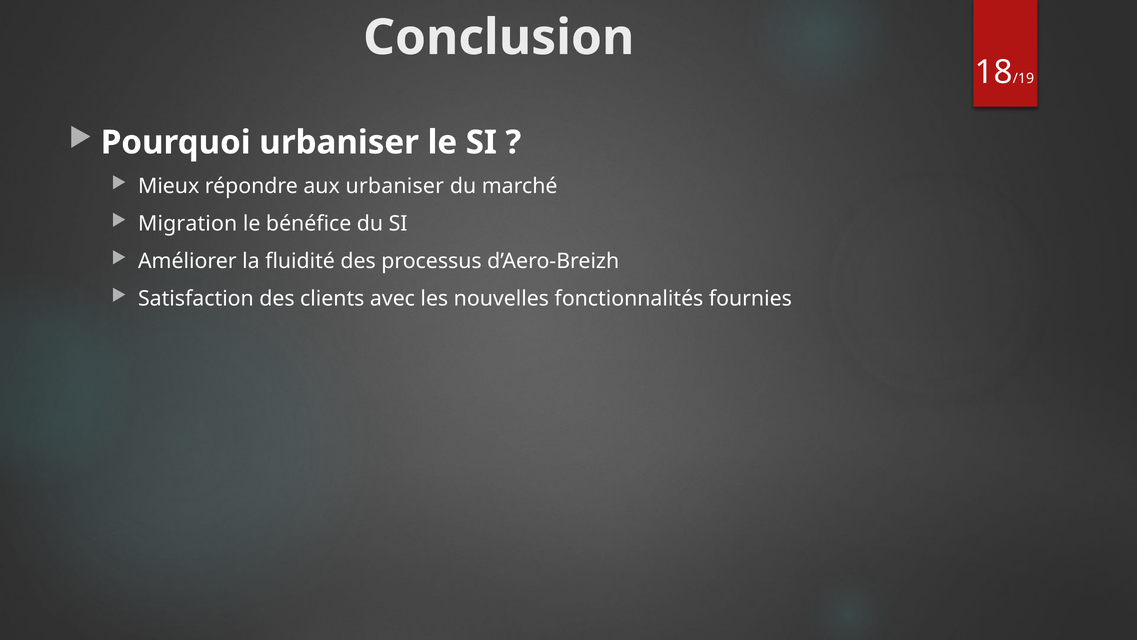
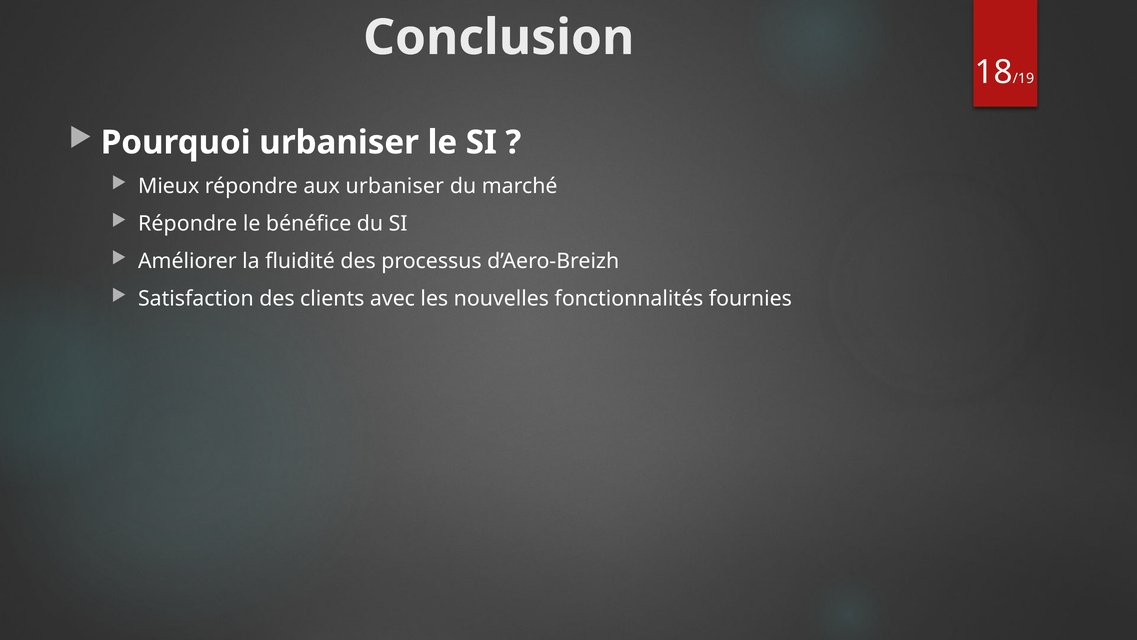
Migration at (188, 224): Migration -> Répondre
